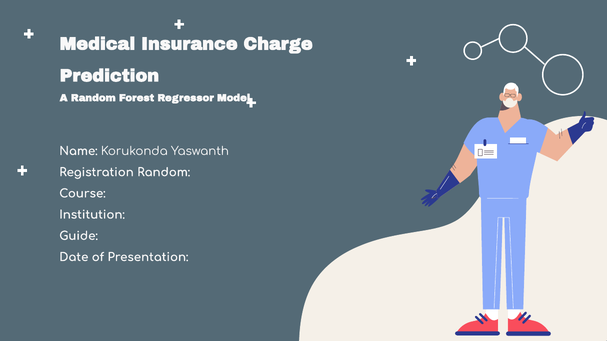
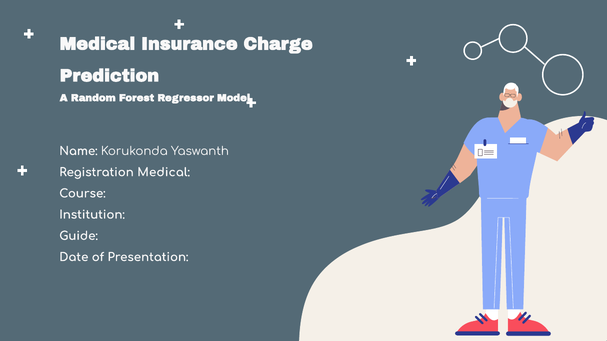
Registration Random: Random -> Medical
